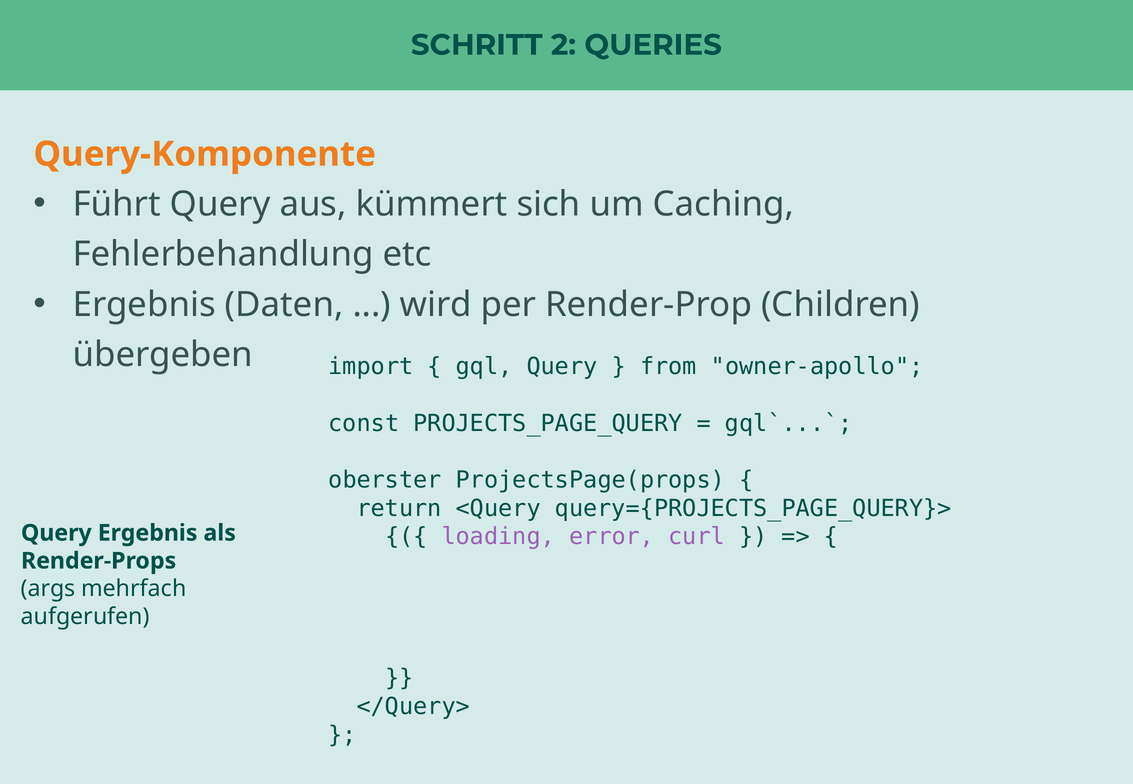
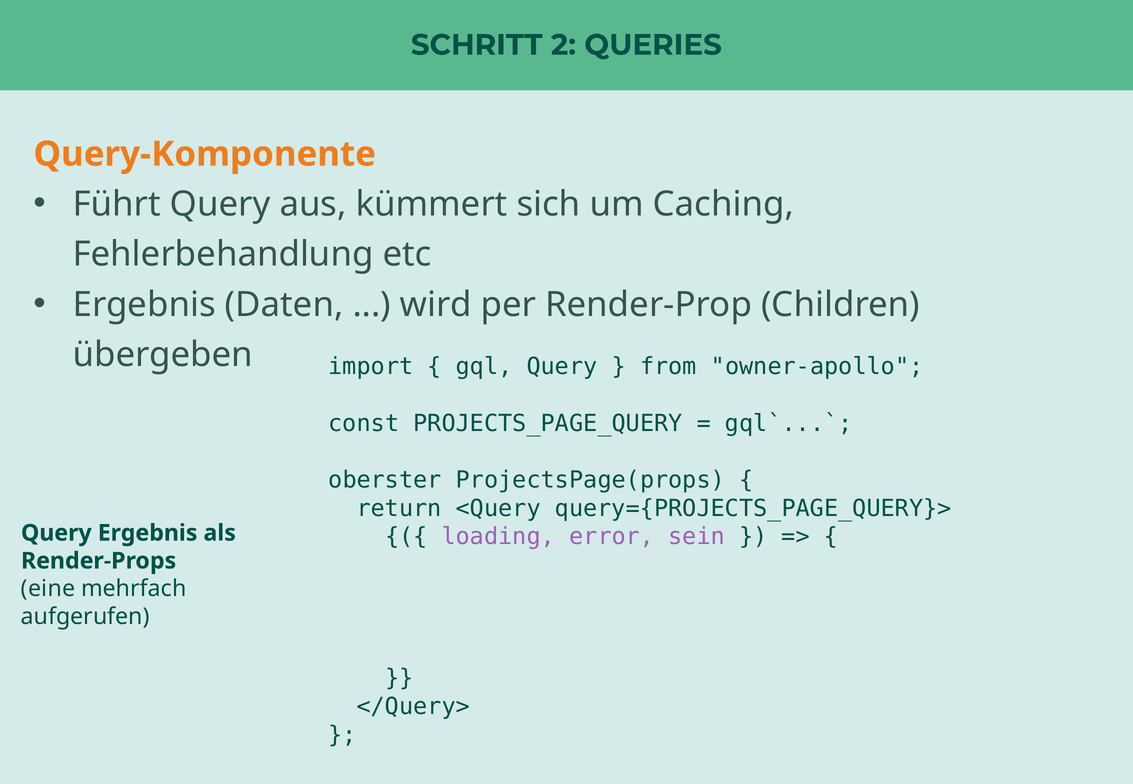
curl: curl -> sein
args: args -> eine
